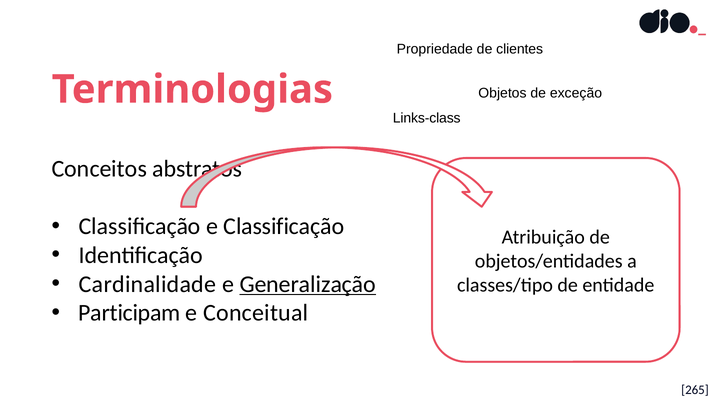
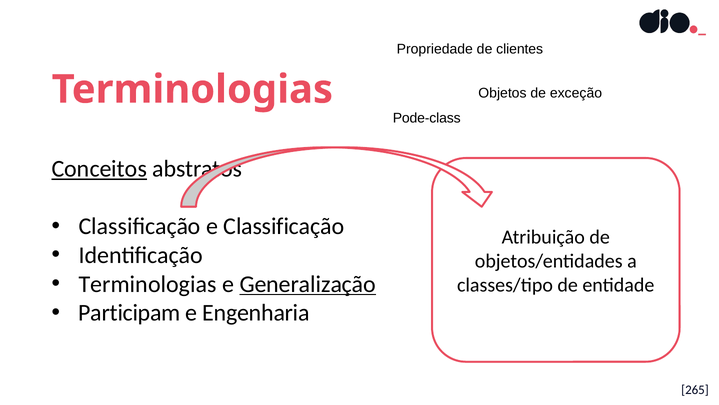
Links-class: Links-class -> Pode-class
Conceitos underline: none -> present
Cardinalidade at (148, 284): Cardinalidade -> Terminologias
Conceitual: Conceitual -> Engenharia
